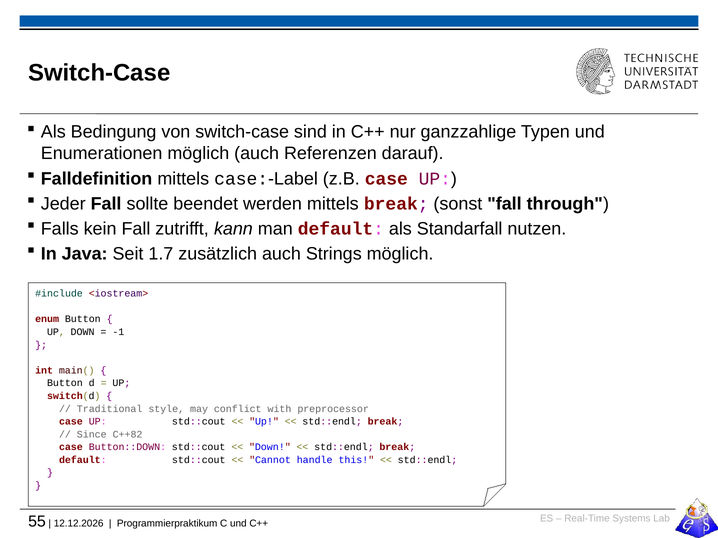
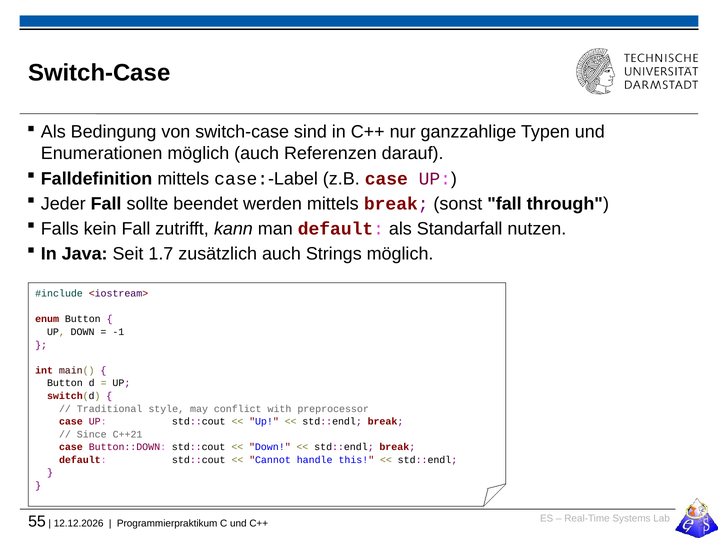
C++82: C++82 -> C++21
